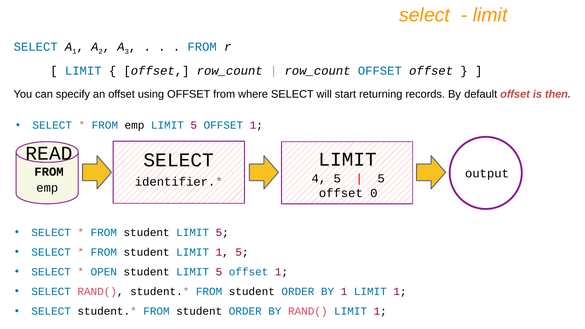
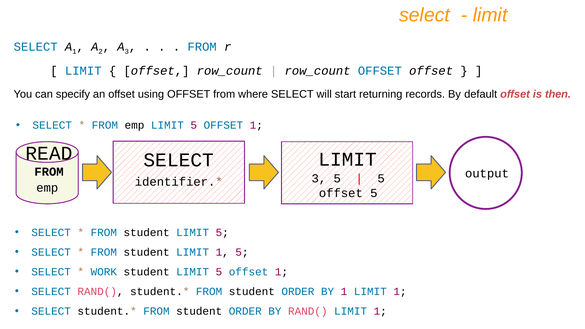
4 at (319, 178): 4 -> 3
offset 0: 0 -> 5
OPEN: OPEN -> WORK
